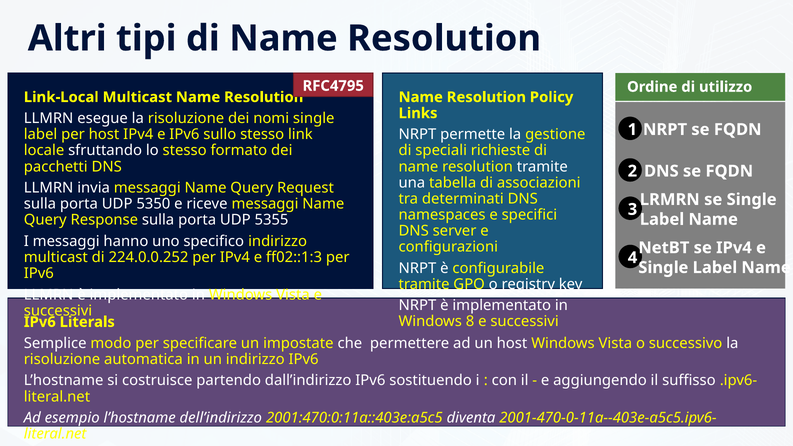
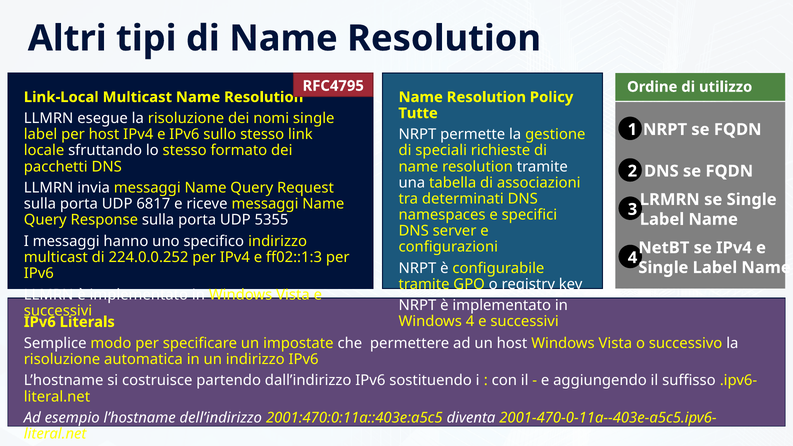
Links: Links -> Tutte
5350: 5350 -> 6817
Windows 8: 8 -> 4
